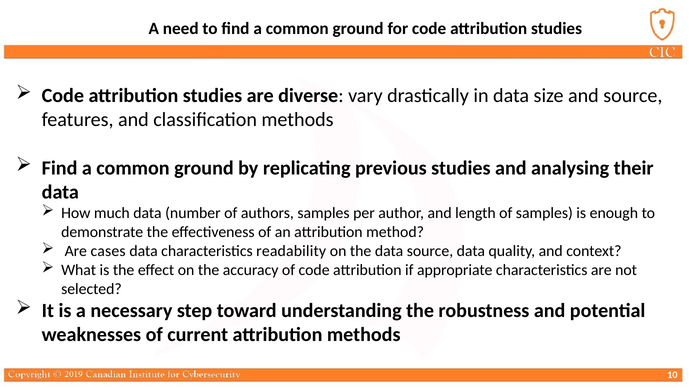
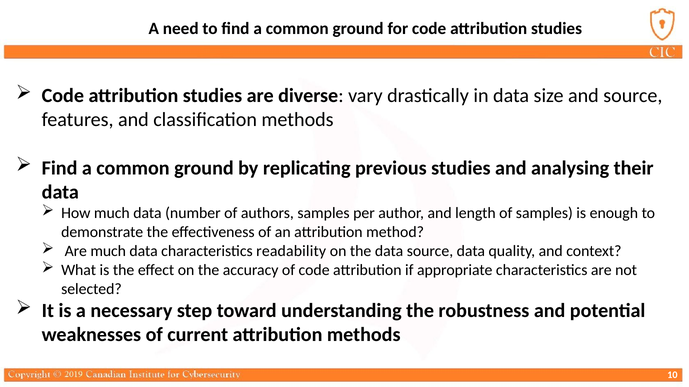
Are cases: cases -> much
